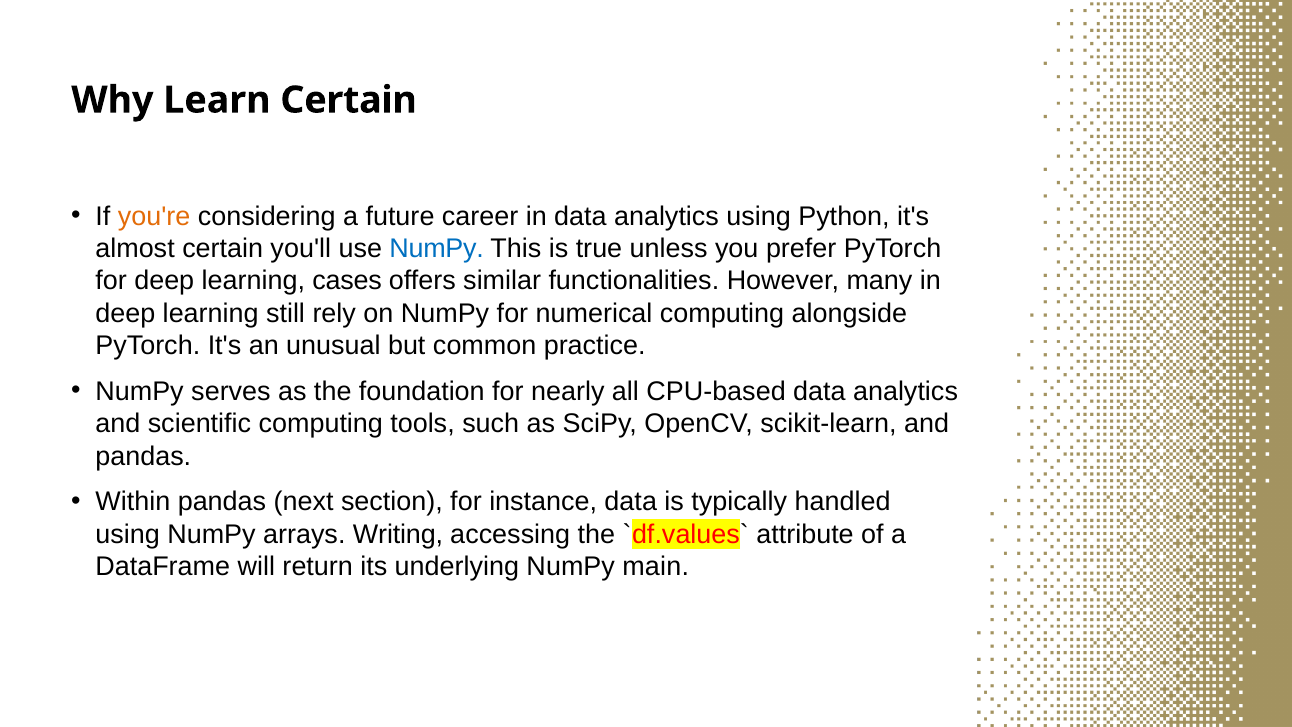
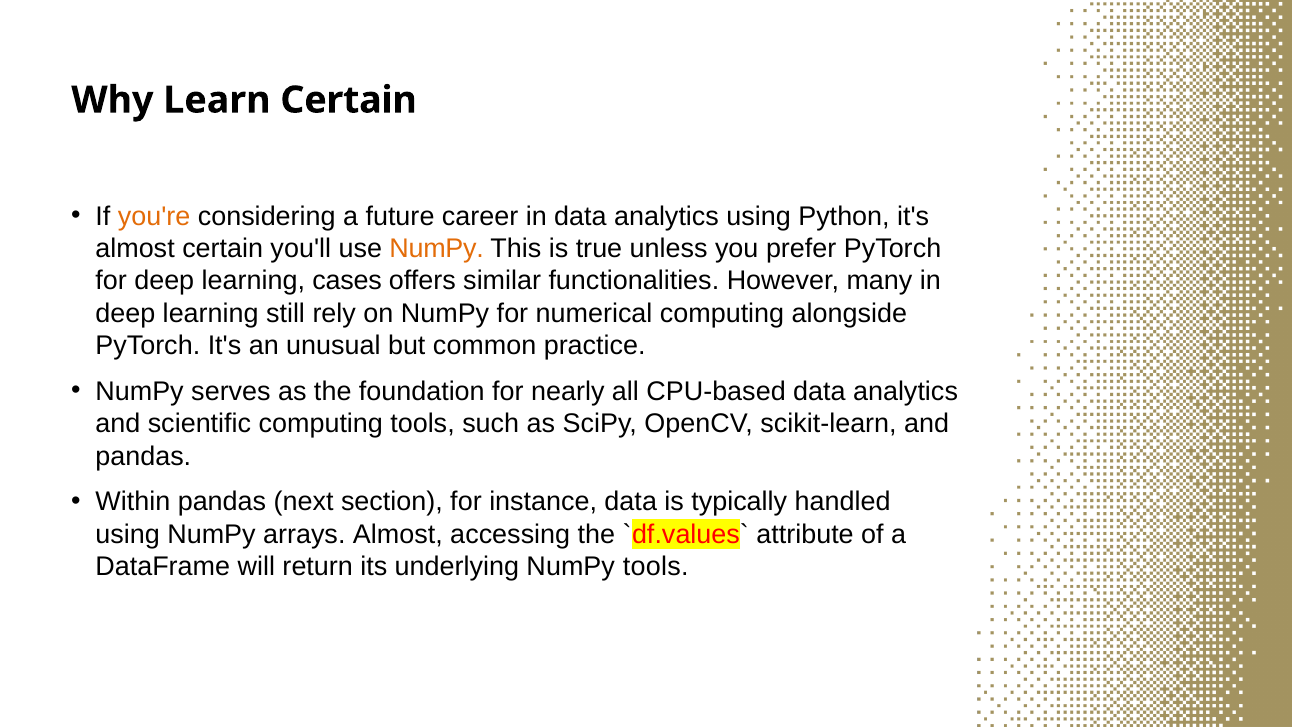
NumPy at (437, 249) colour: blue -> orange
arrays Writing: Writing -> Almost
NumPy main: main -> tools
